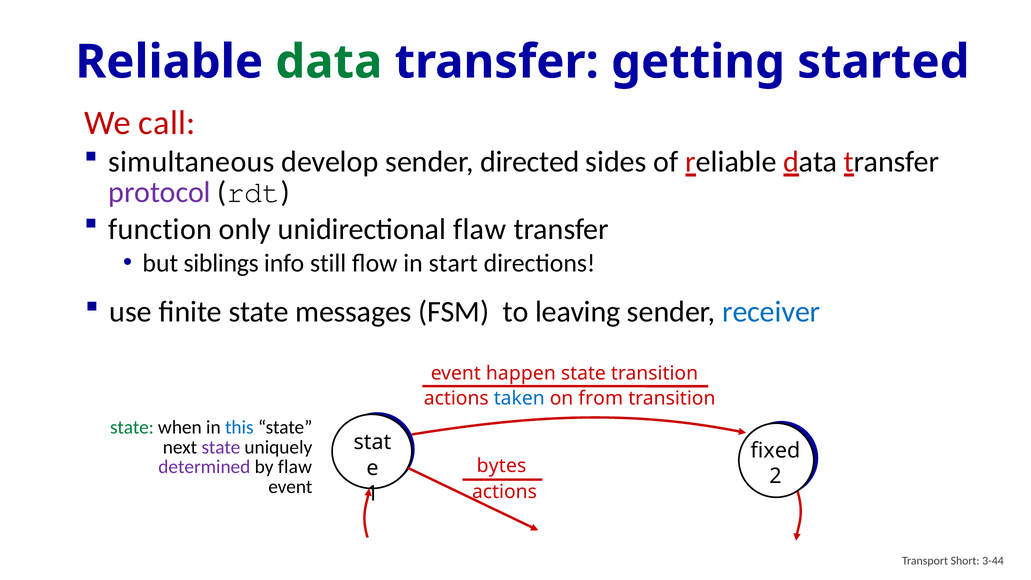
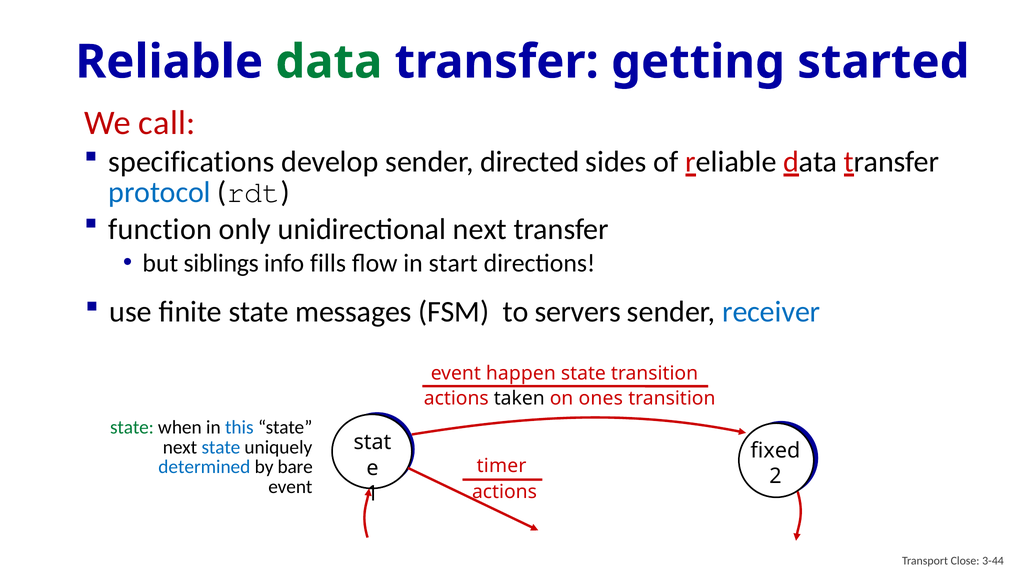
simultaneous: simultaneous -> specifications
protocol colour: purple -> blue
unidirectional flaw: flaw -> next
still: still -> fills
leaving: leaving -> servers
taken colour: blue -> black
from: from -> ones
state at (221, 447) colour: purple -> blue
determined colour: purple -> blue
by flaw: flaw -> bare
bytes: bytes -> timer
Short: Short -> Close
